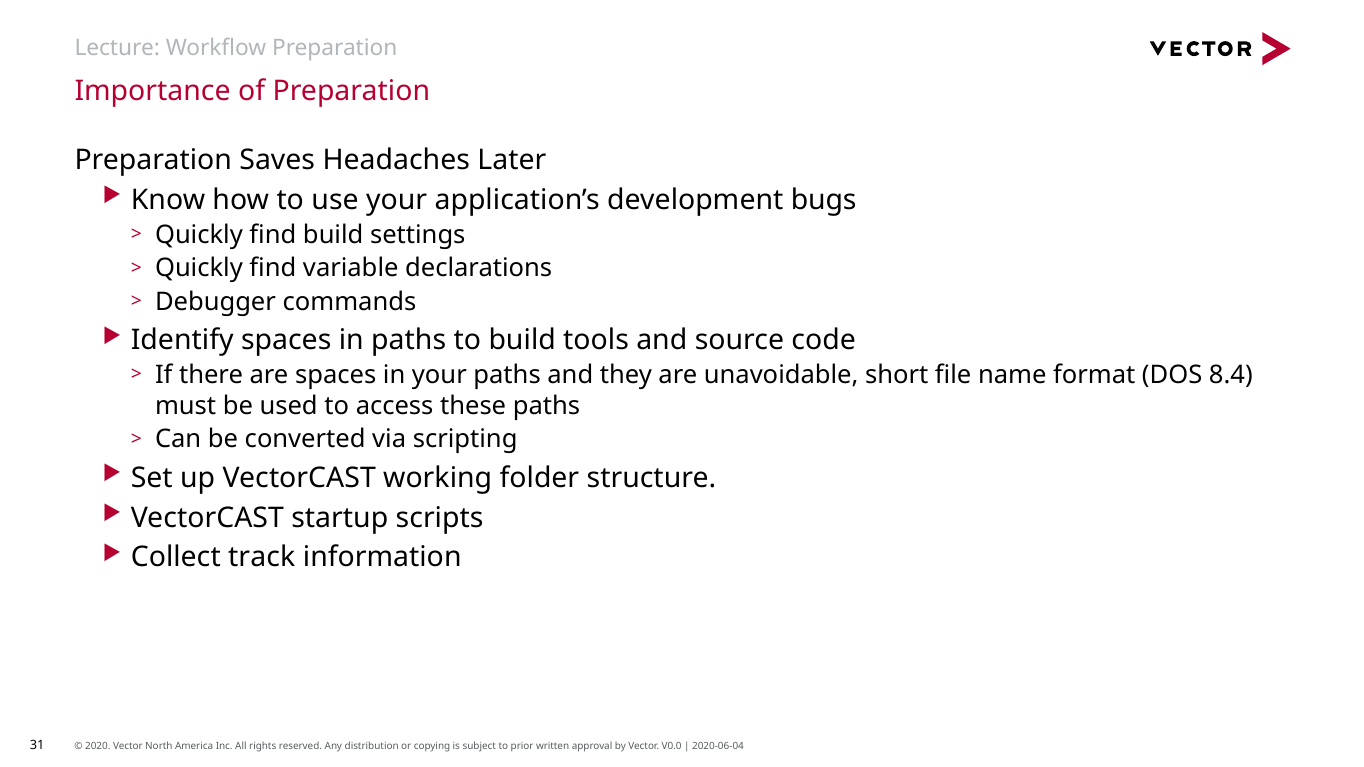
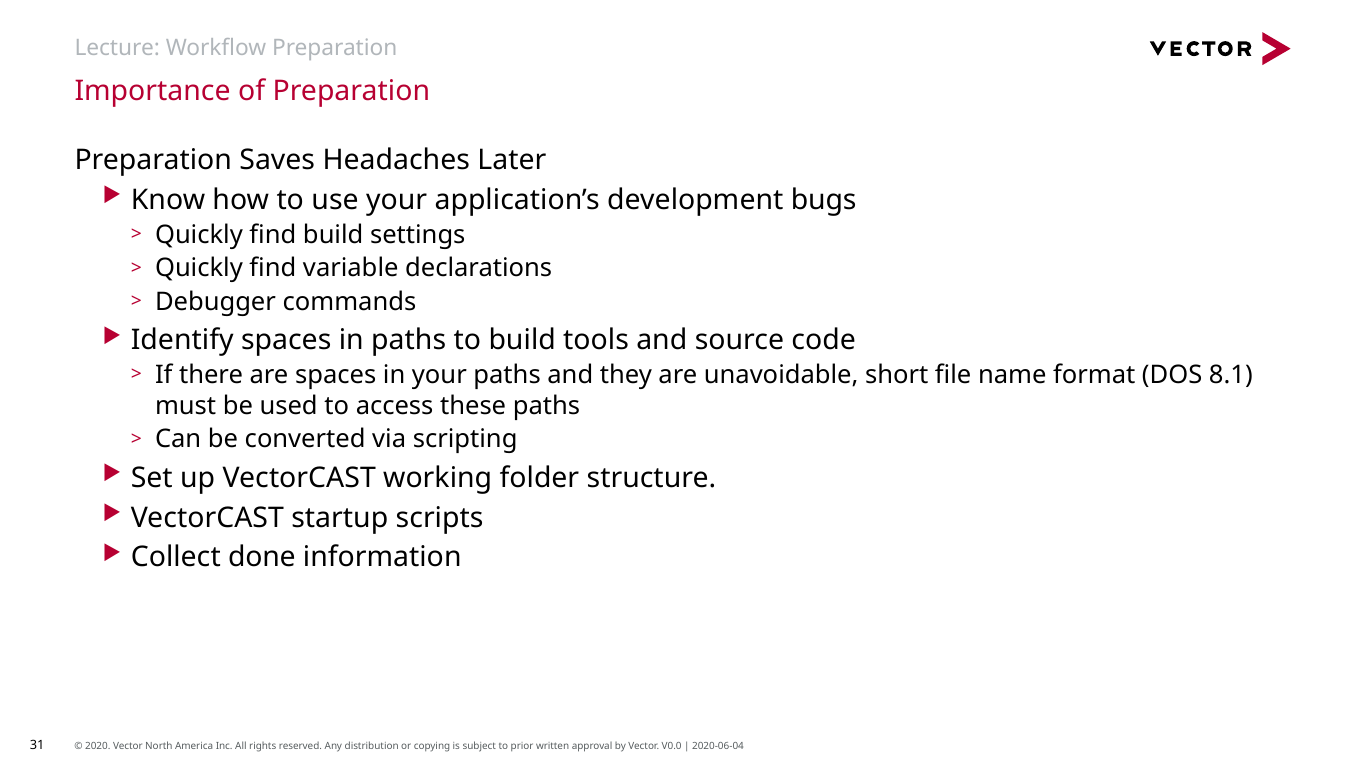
8.4: 8.4 -> 8.1
track: track -> done
